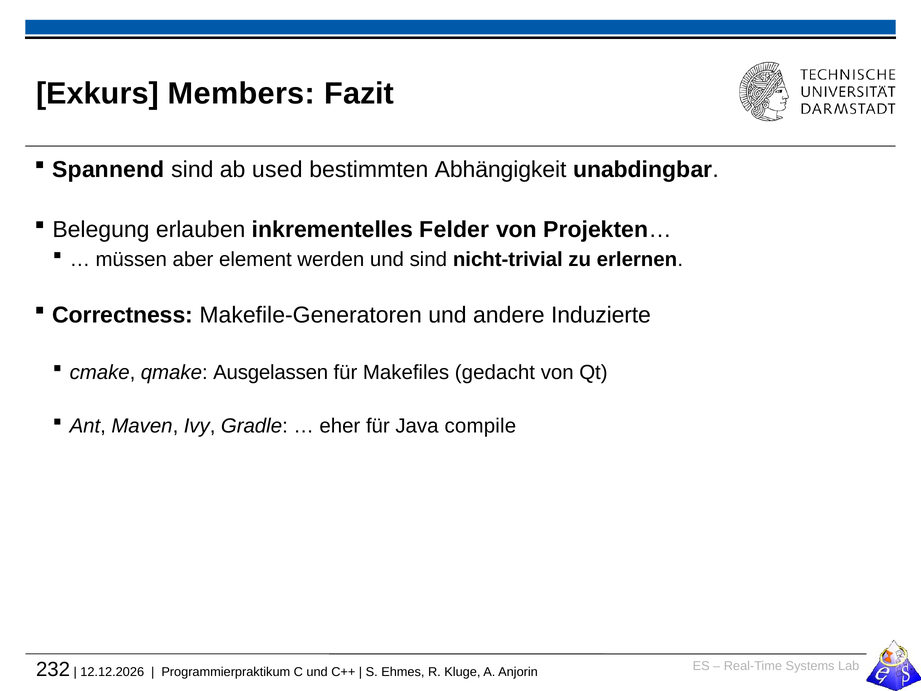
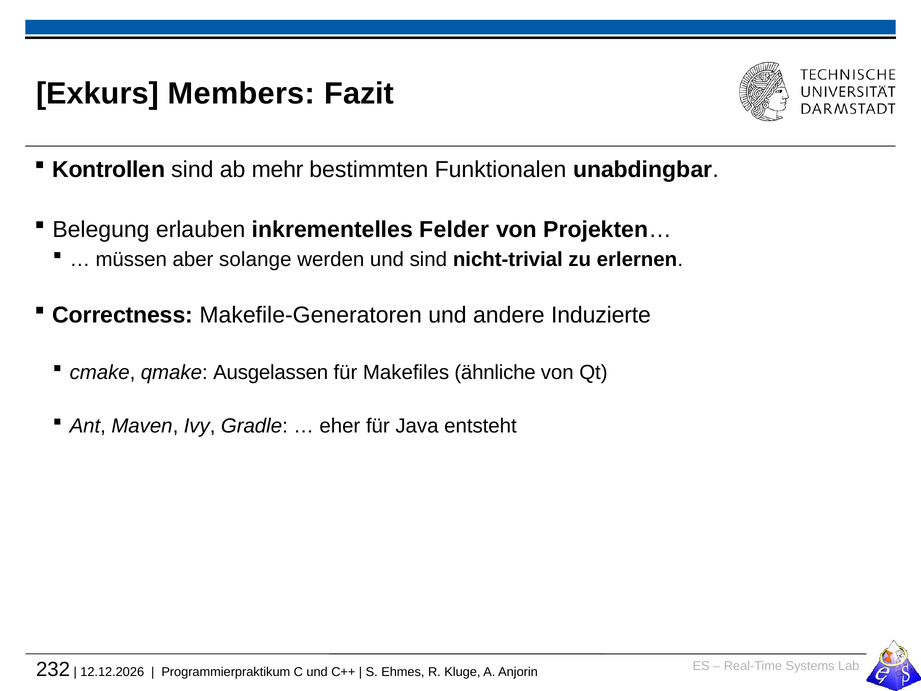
Spannend: Spannend -> Kontrollen
used: used -> mehr
Abhängigkeit: Abhängigkeit -> Funktionalen
element: element -> solange
gedacht: gedacht -> ähnliche
compile: compile -> entsteht
